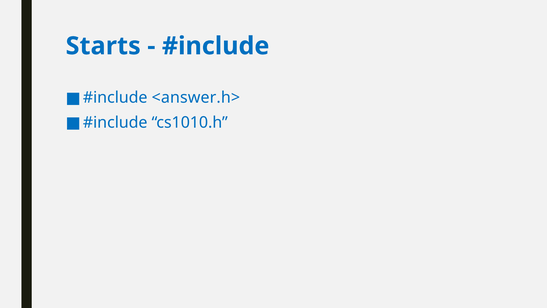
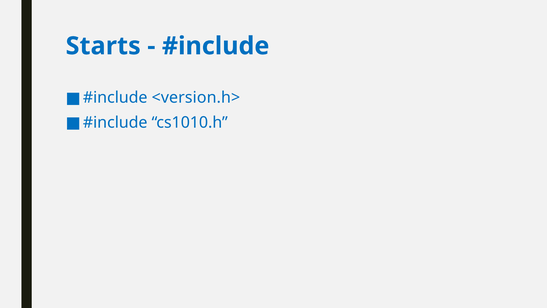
<answer.h>: <answer.h> -> <version.h>
